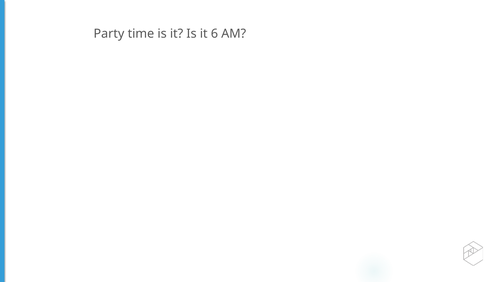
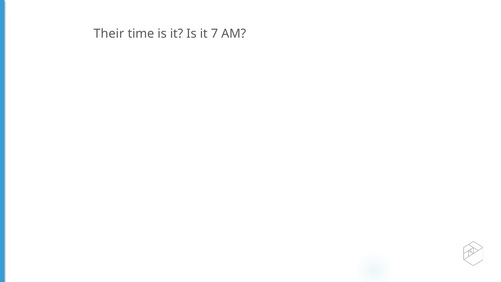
Party: Party -> Their
6: 6 -> 7
